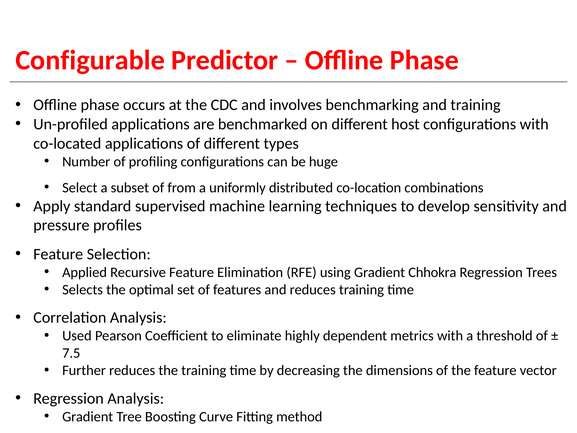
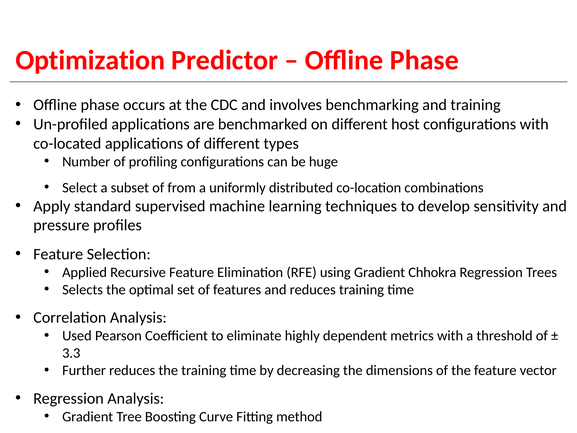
Configurable: Configurable -> Optimization
7.5: 7.5 -> 3.3
